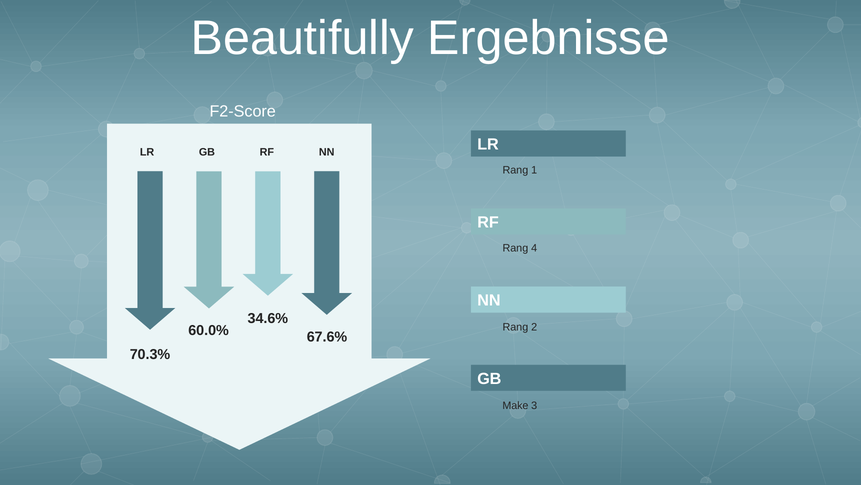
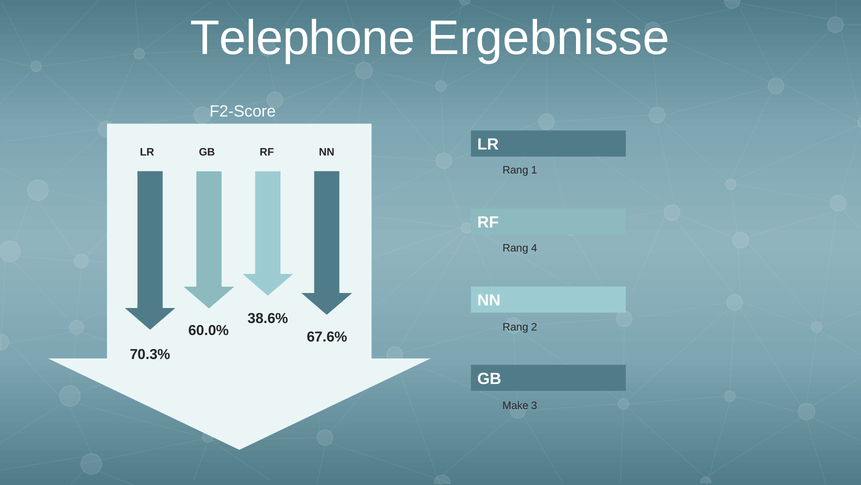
Beautifully: Beautifully -> Telephone
34.6%: 34.6% -> 38.6%
